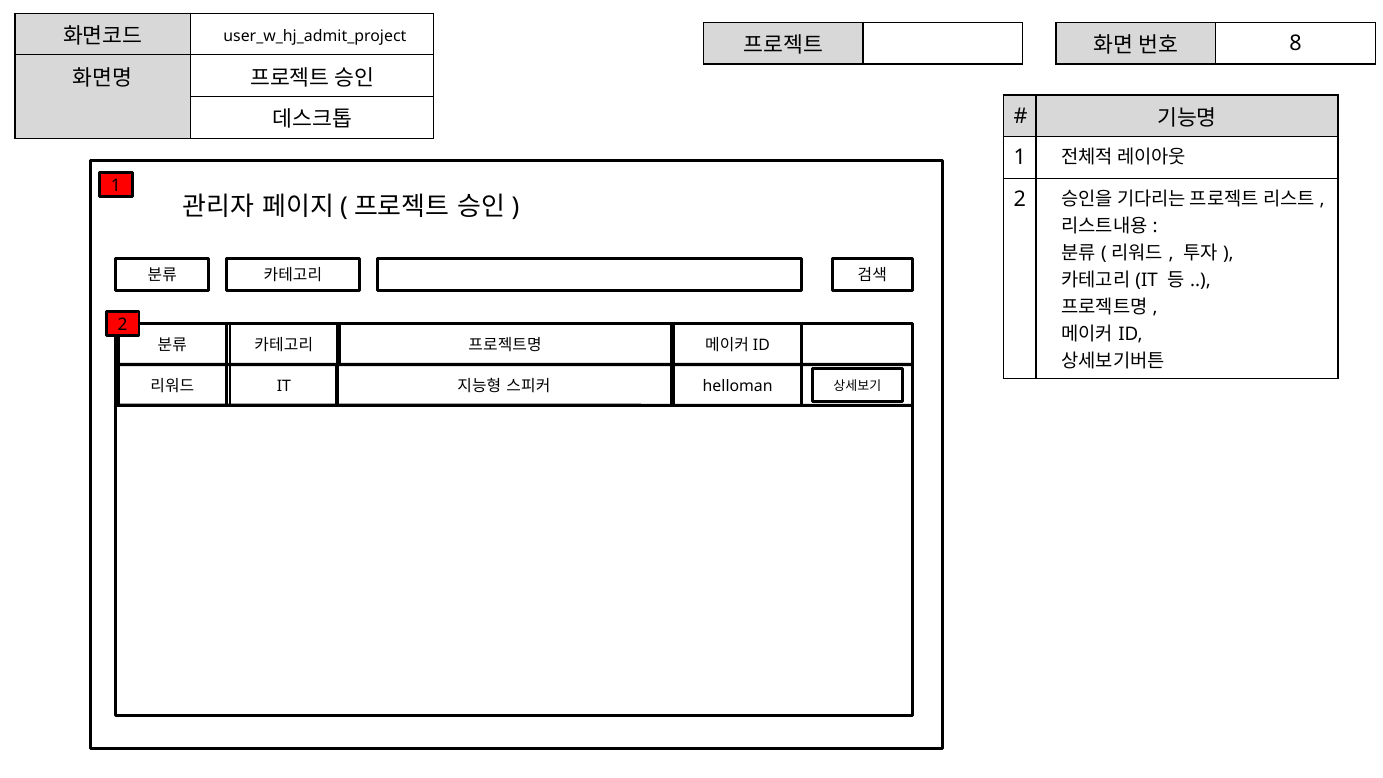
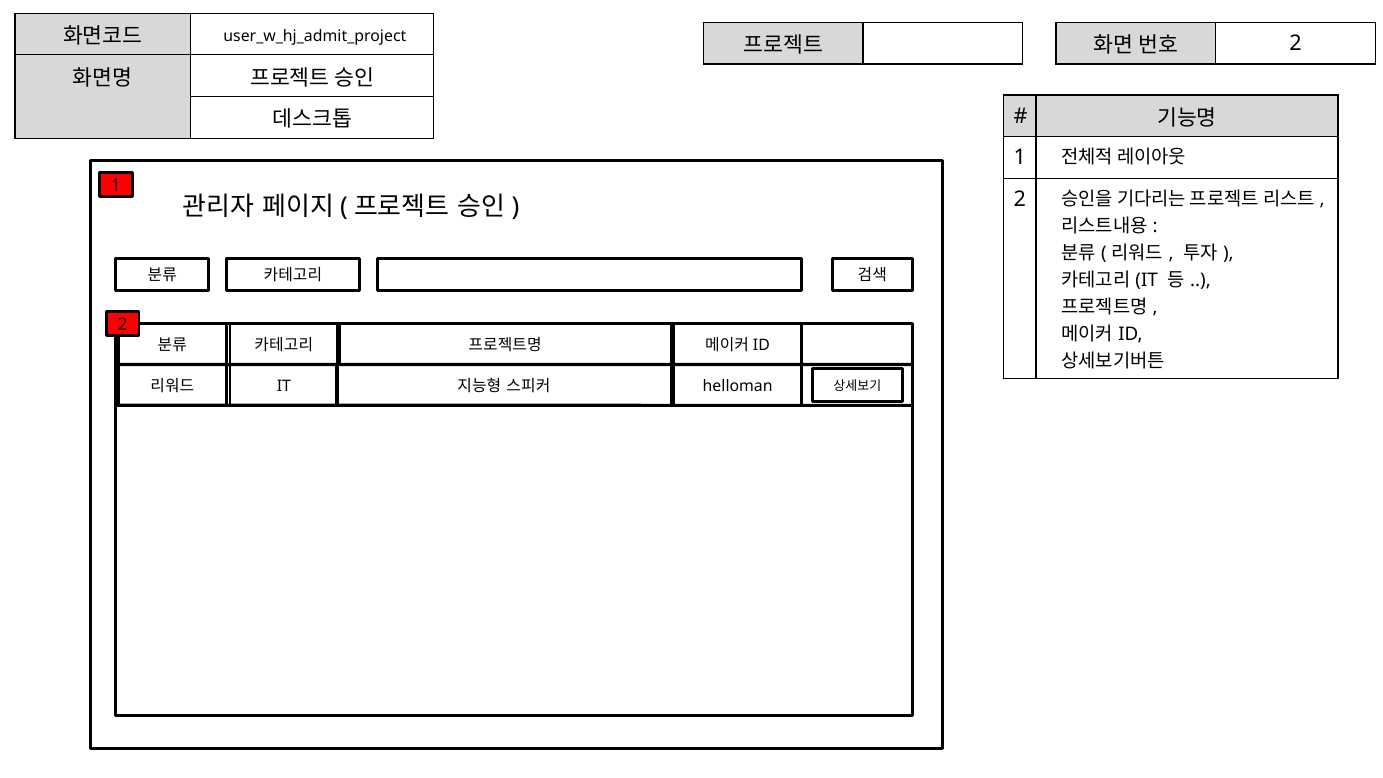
8 at (1296, 44): 8 -> 2
